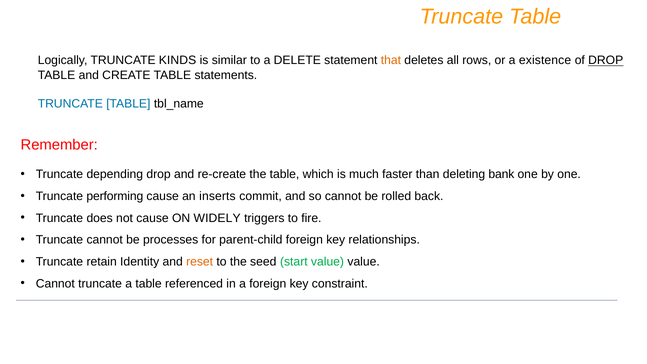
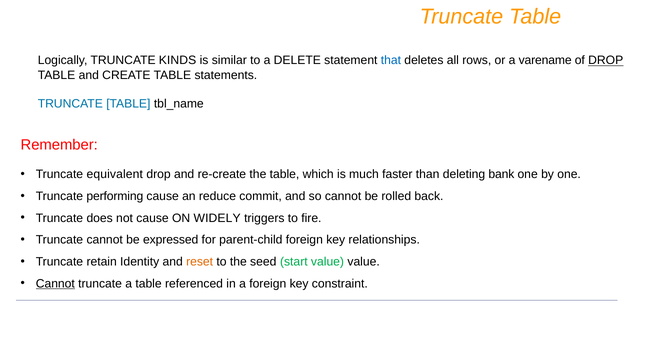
that colour: orange -> blue
existence: existence -> varename
depending: depending -> equivalent
inserts: inserts -> reduce
processes: processes -> expressed
Cannot at (55, 284) underline: none -> present
